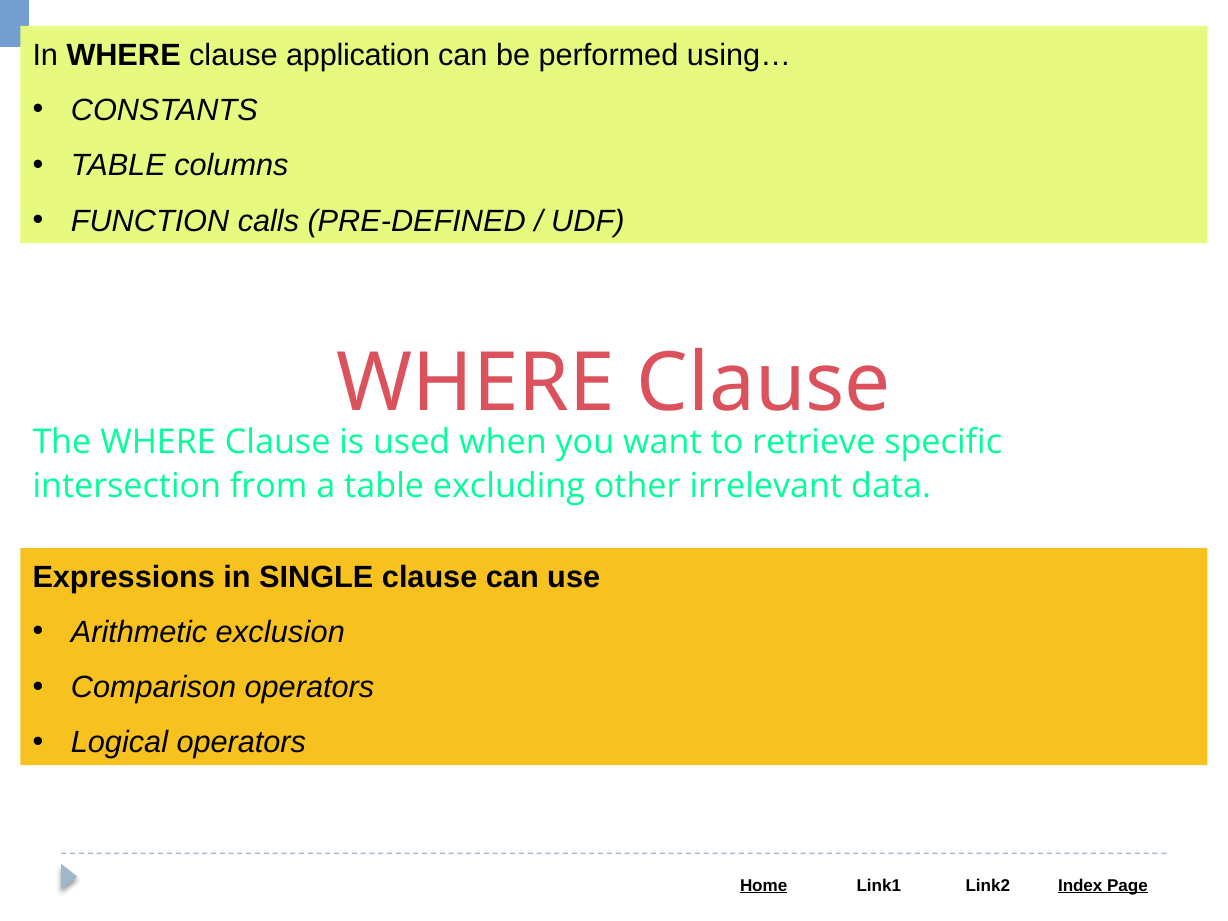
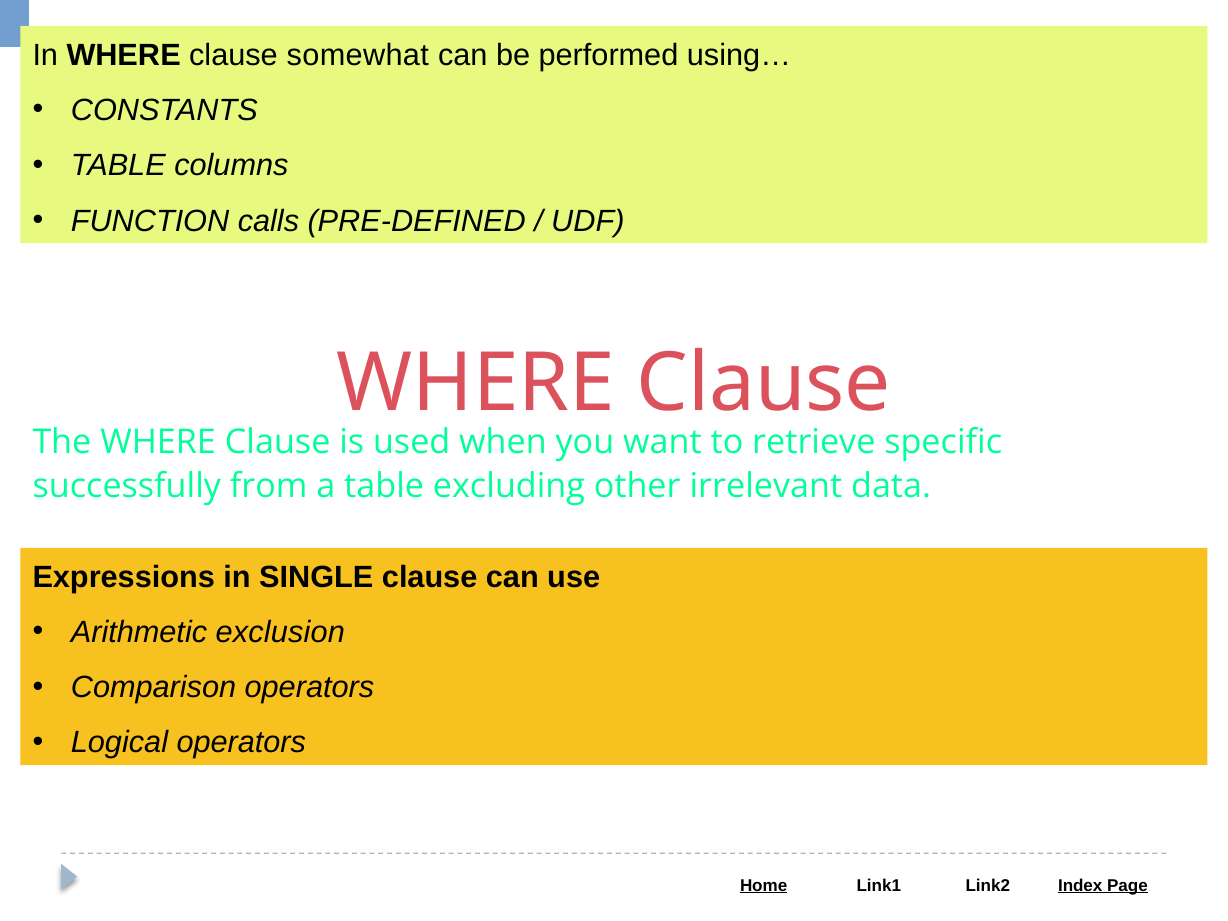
application: application -> somewhat
intersection: intersection -> successfully
